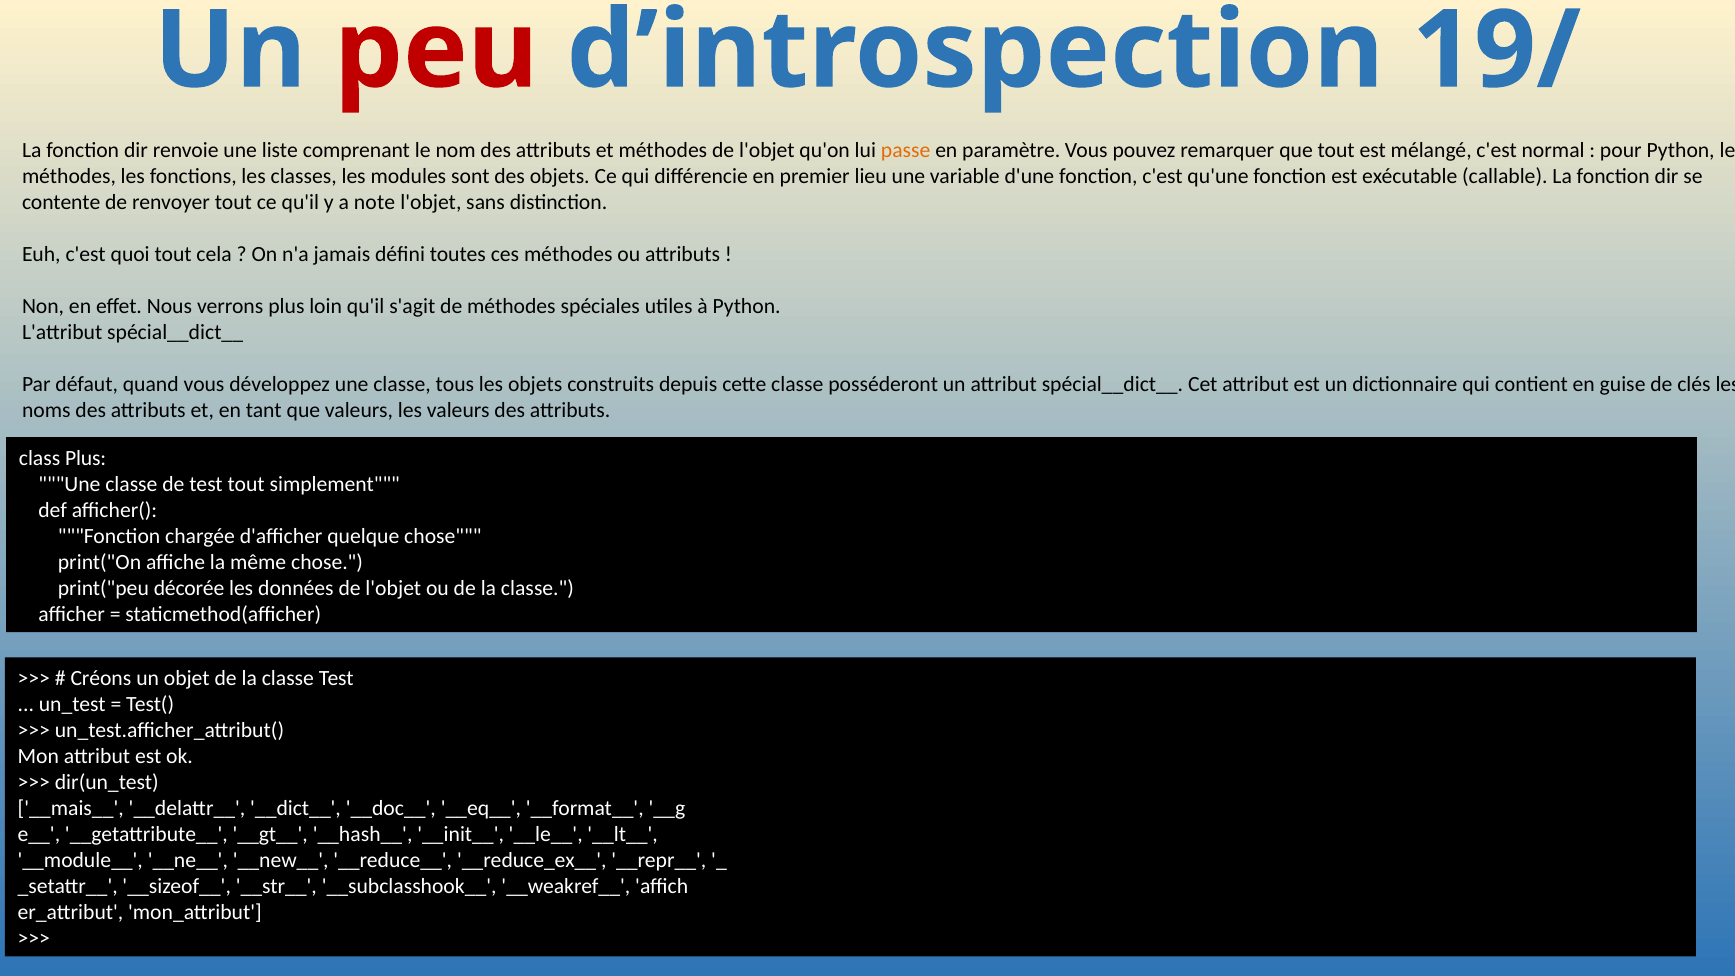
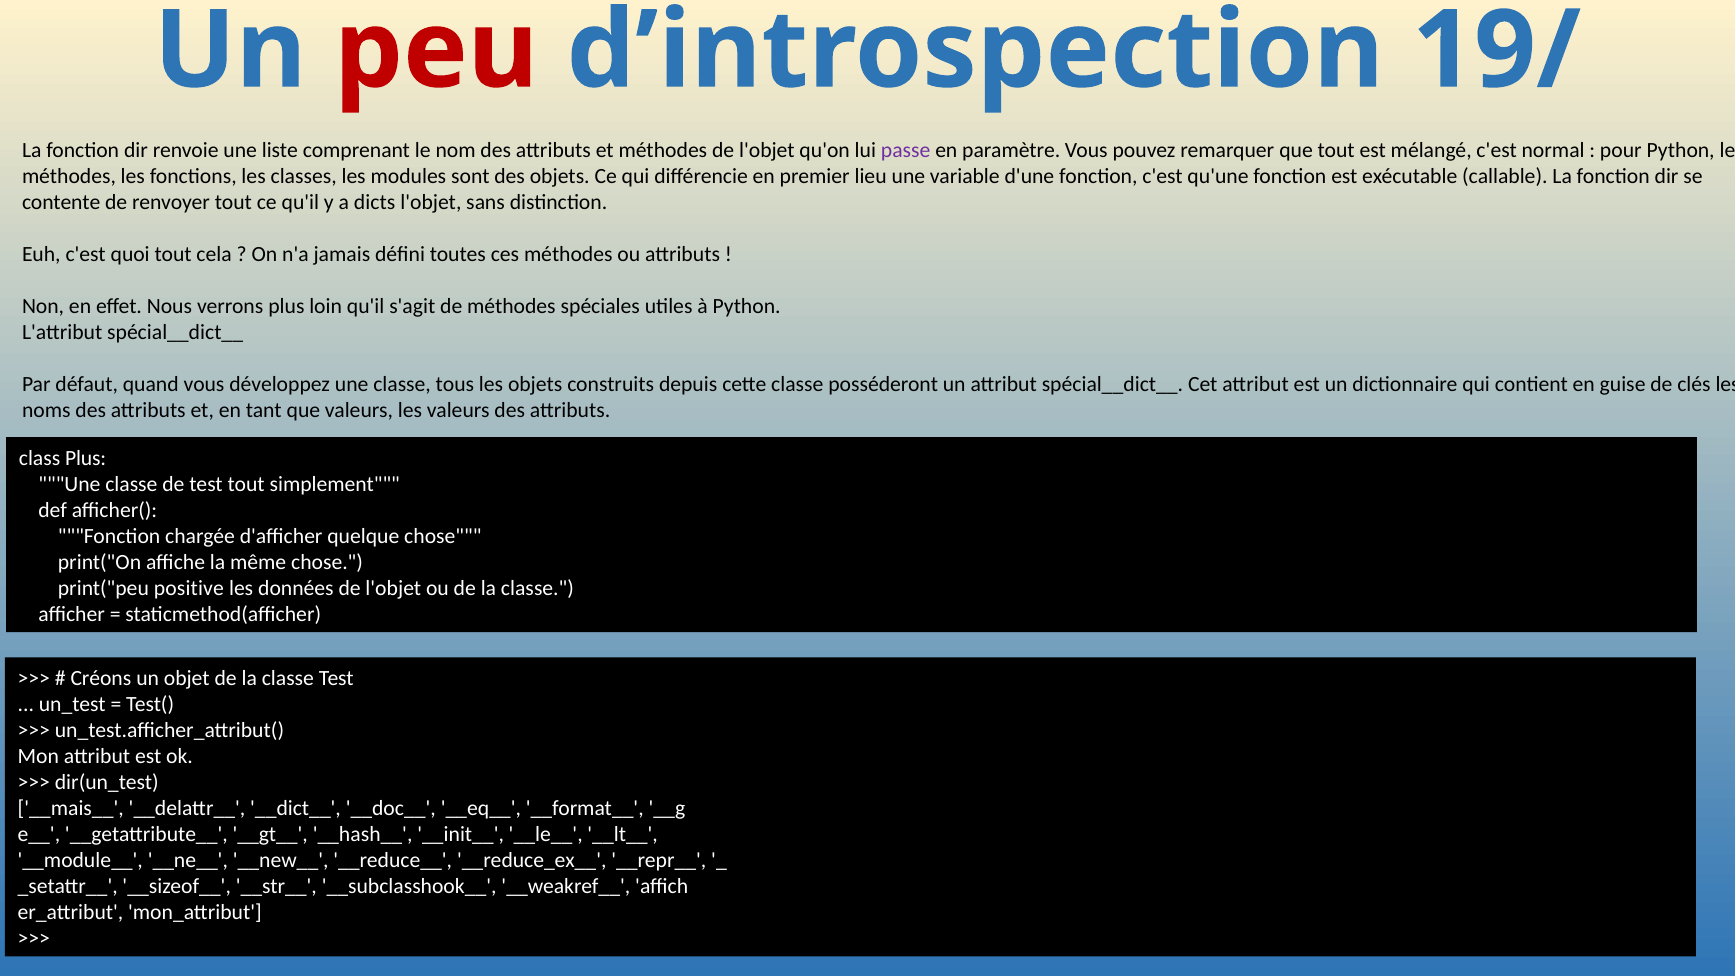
passe colour: orange -> purple
note: note -> dicts
décorée: décorée -> positive
